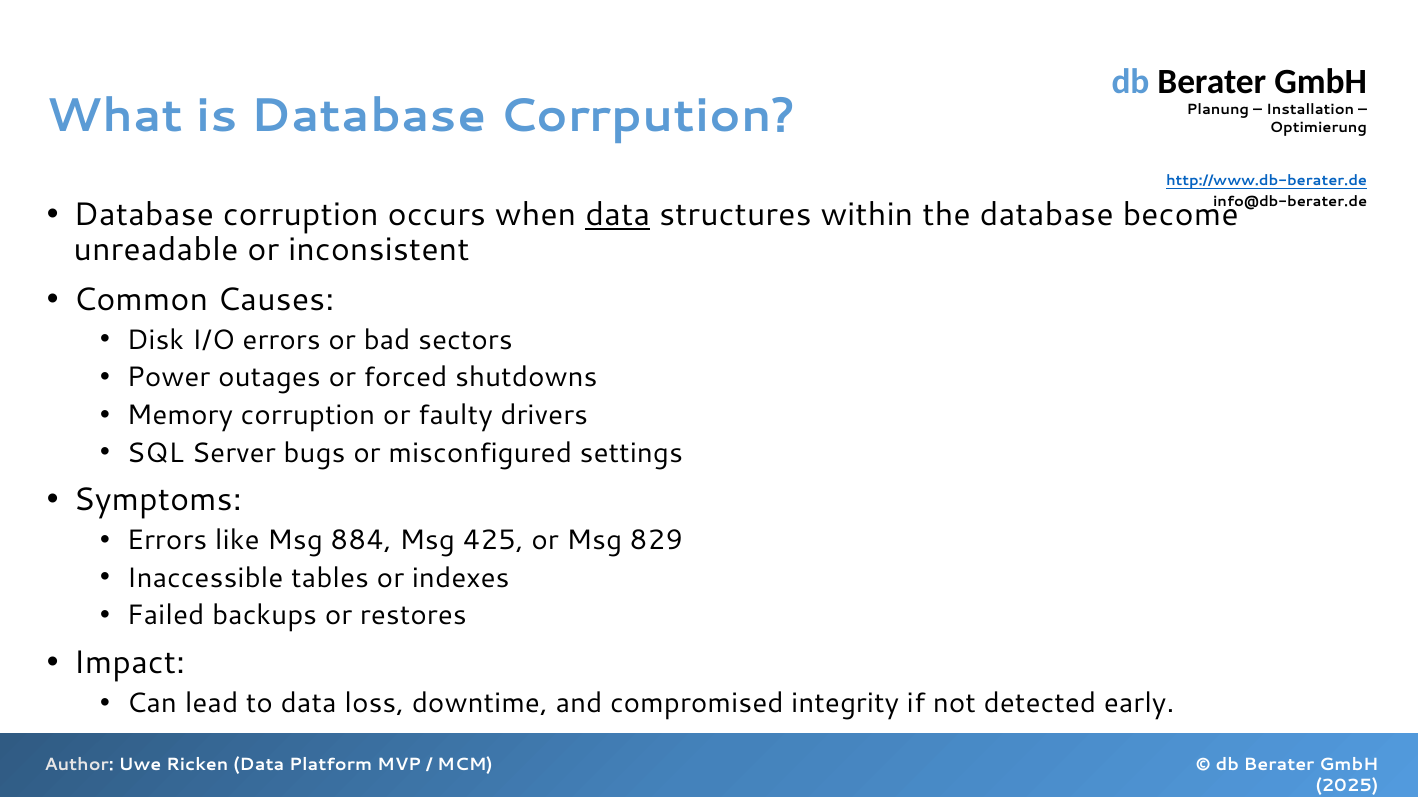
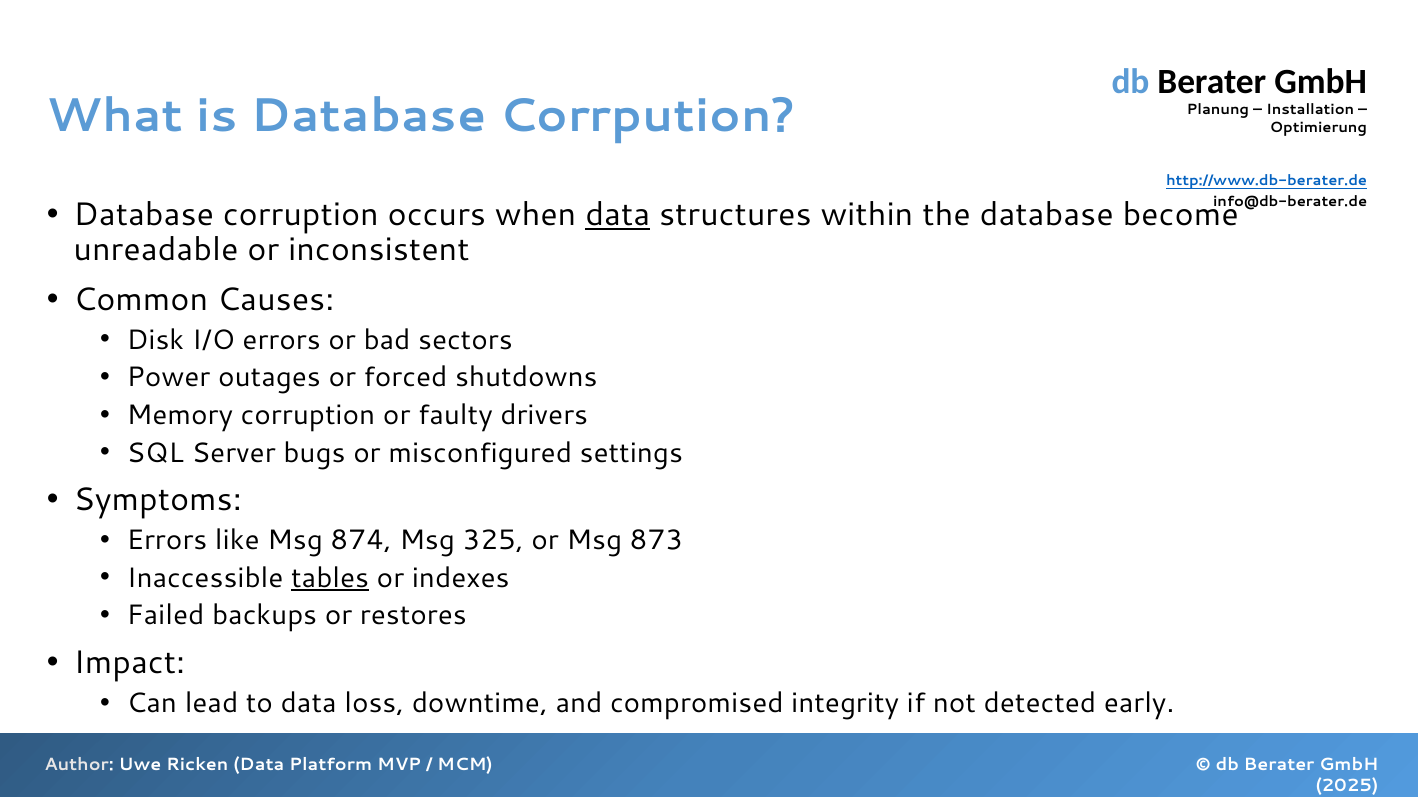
884: 884 -> 874
425: 425 -> 325
829: 829 -> 873
tables underline: none -> present
